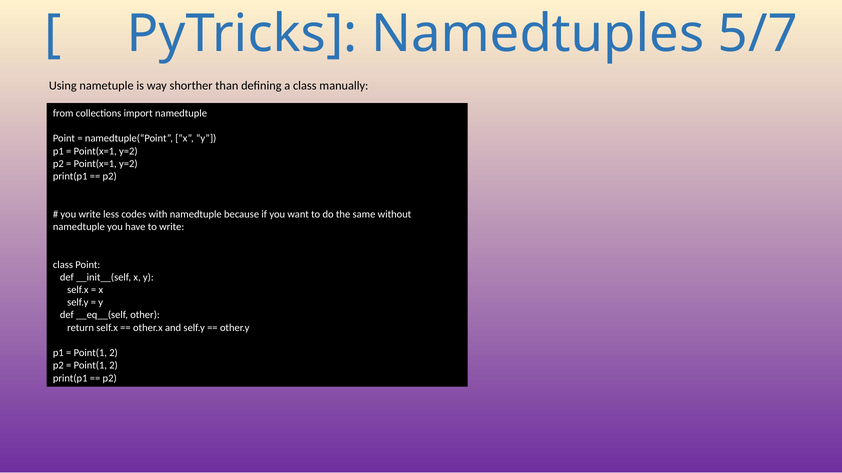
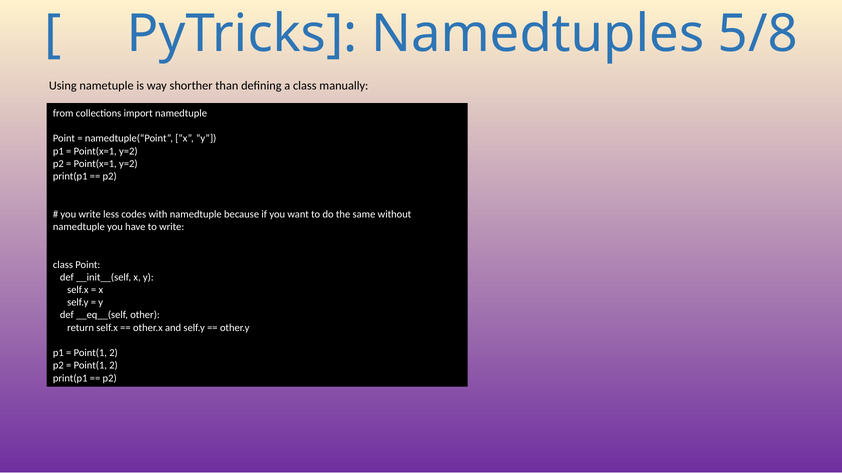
5/7: 5/7 -> 5/8
